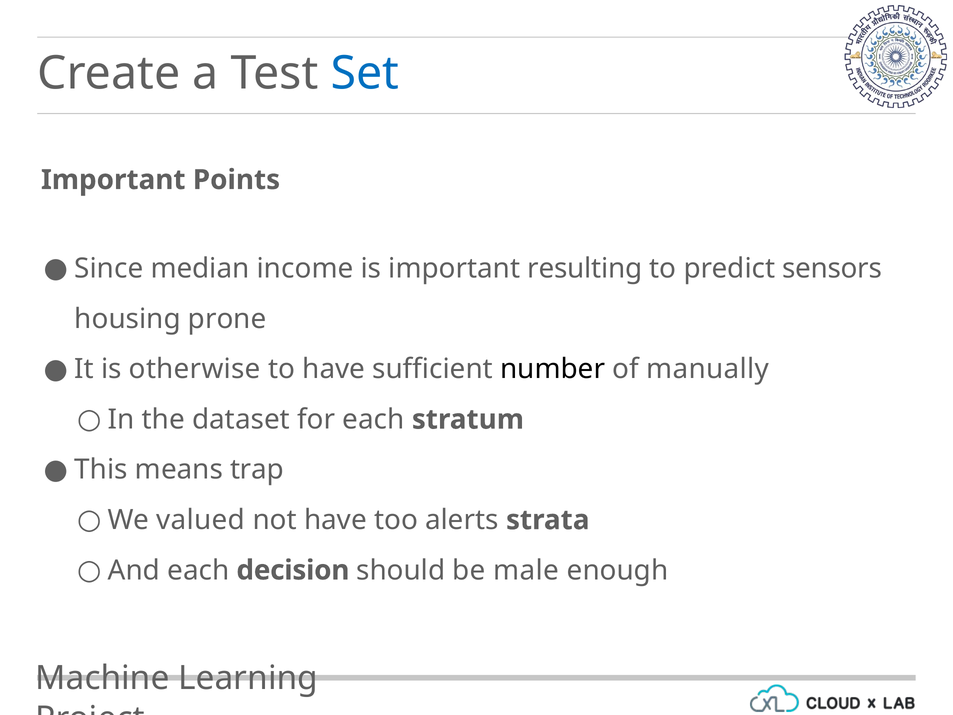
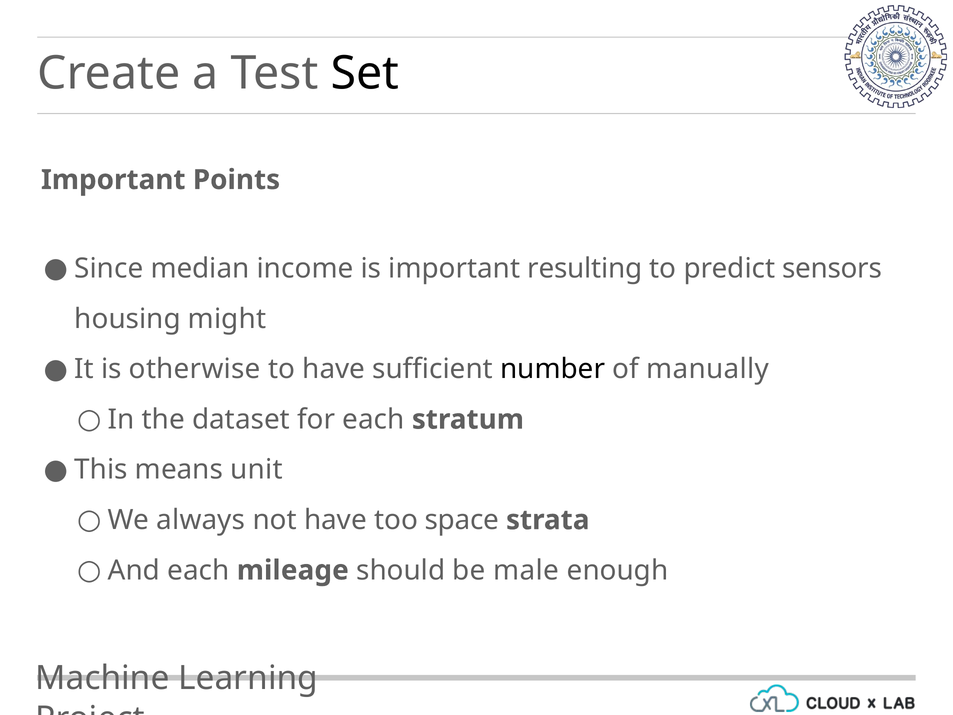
Set colour: blue -> black
prone: prone -> might
trap: trap -> unit
valued: valued -> always
alerts: alerts -> space
decision: decision -> mileage
